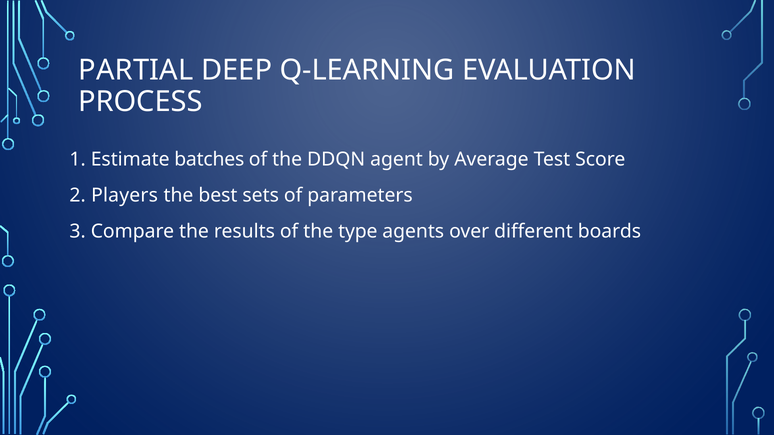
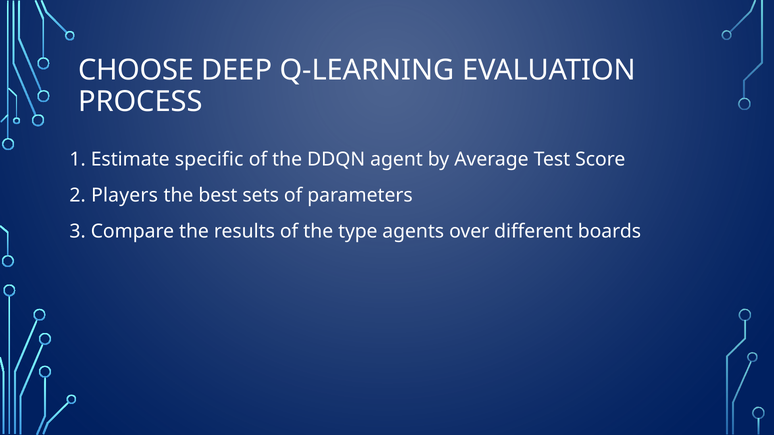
PARTIAL: PARTIAL -> CHOOSE
batches: batches -> specific
